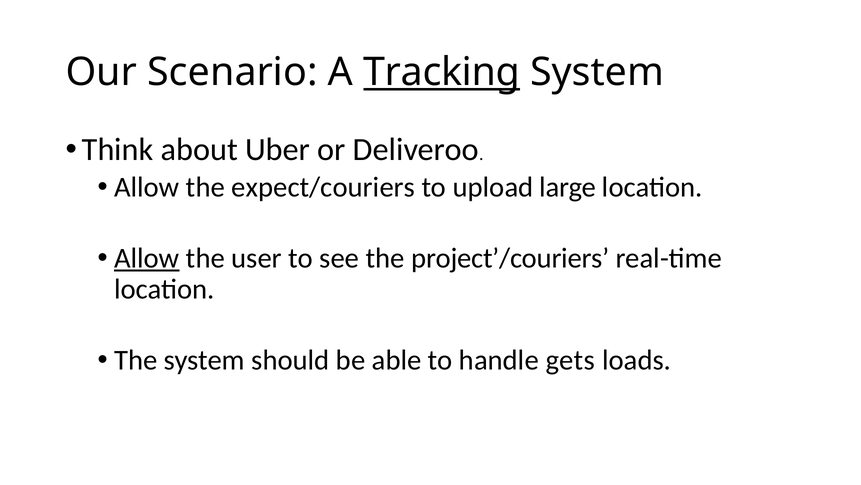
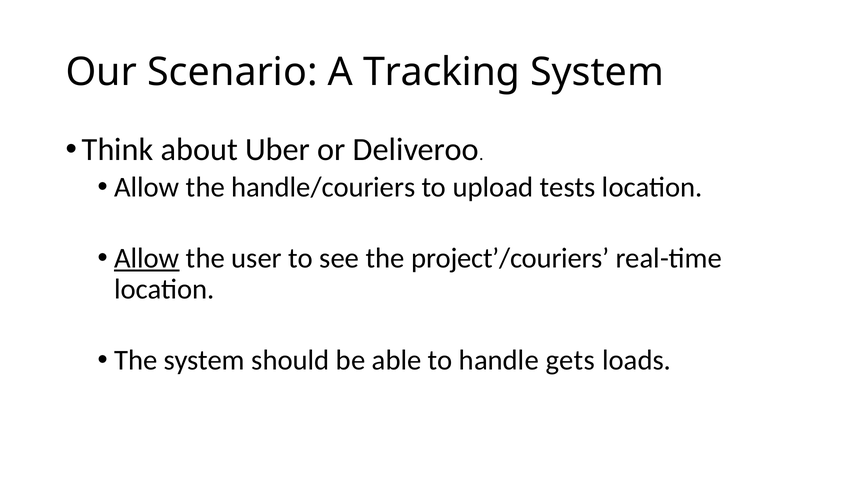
Tracking underline: present -> none
expect/couriers: expect/couriers -> handle/couriers
large: large -> tests
